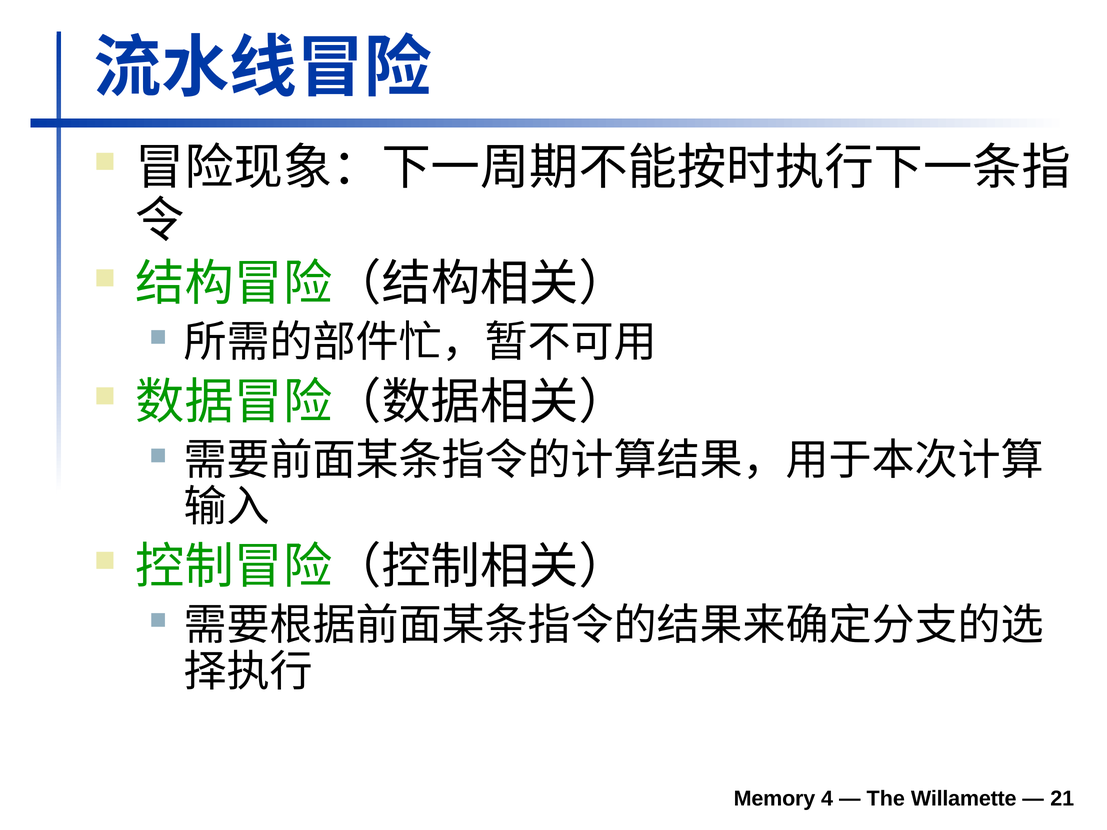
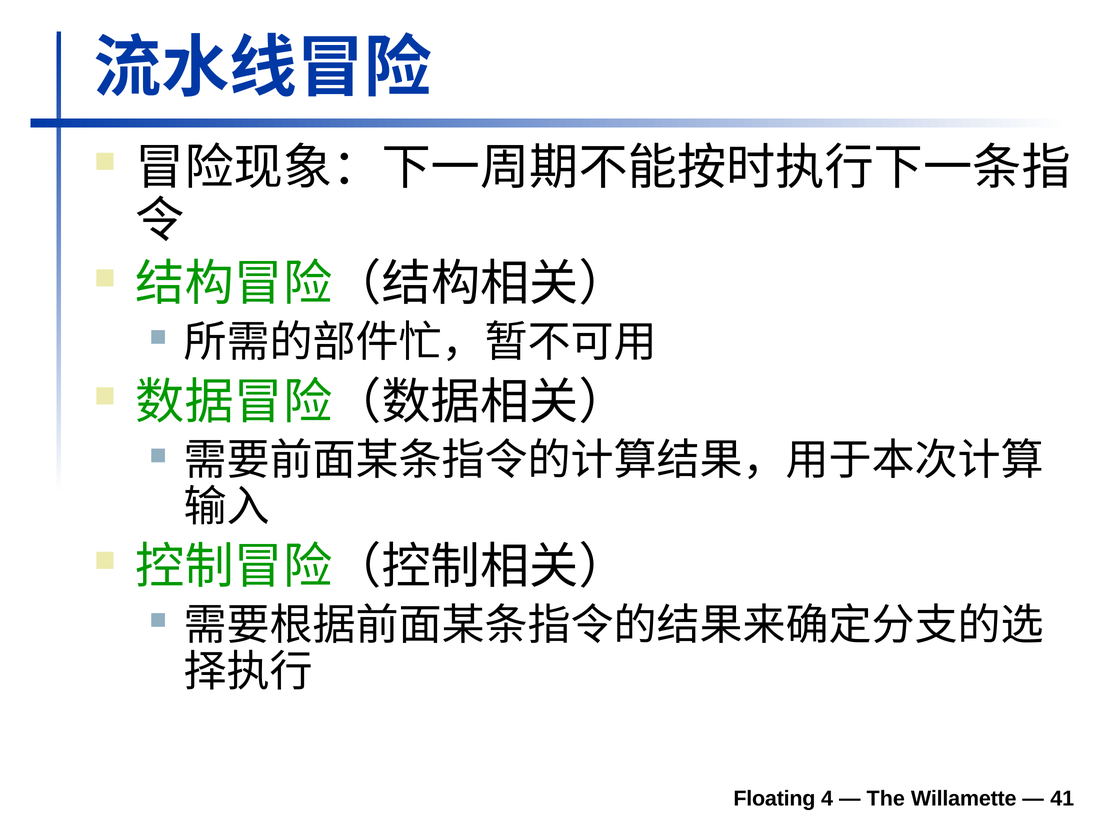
Memory: Memory -> Floating
21: 21 -> 41
